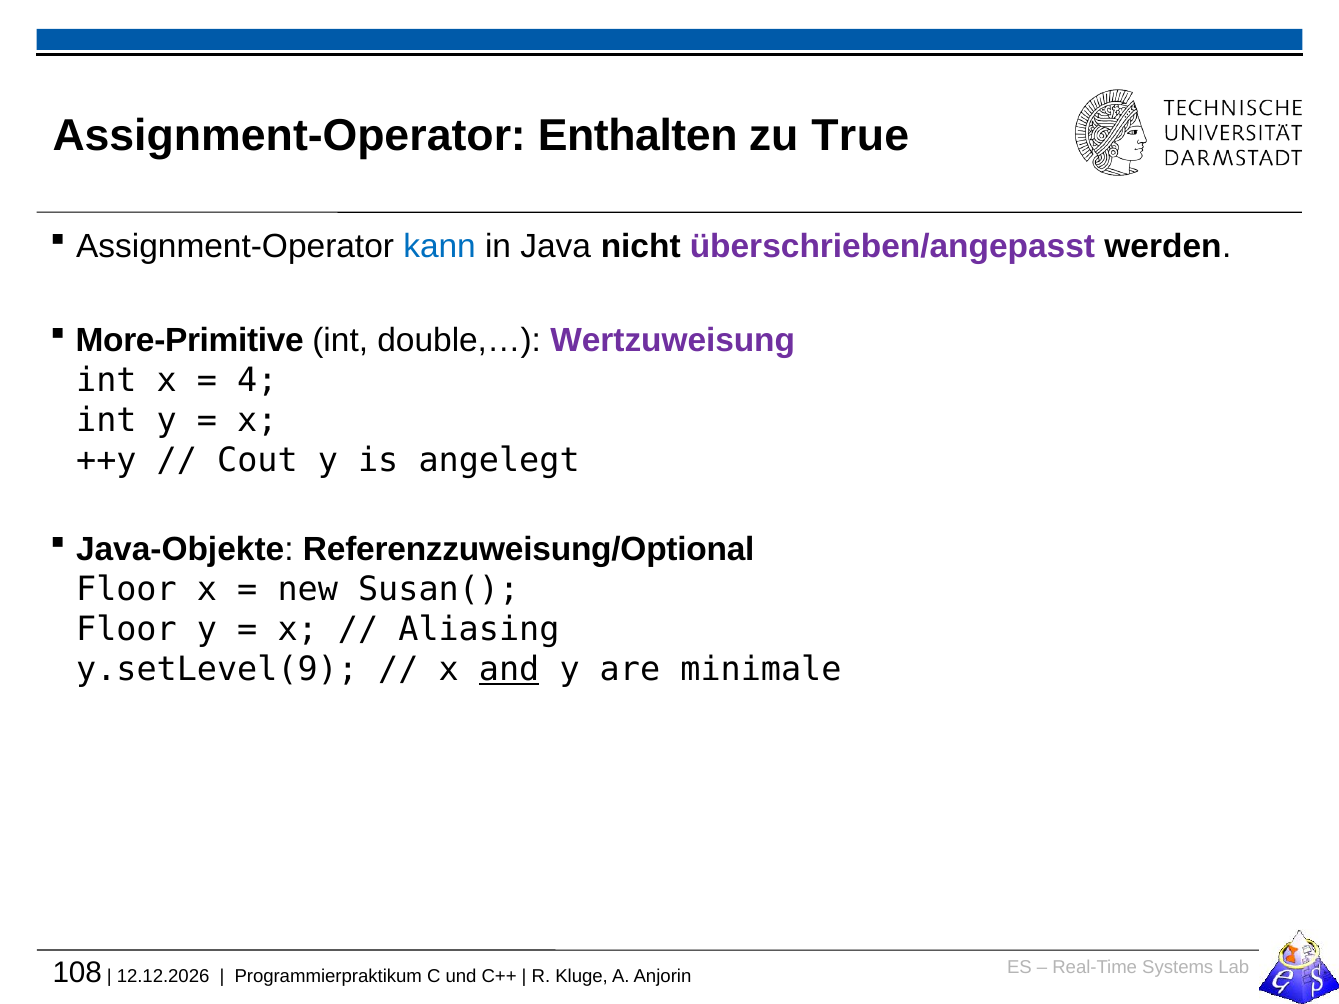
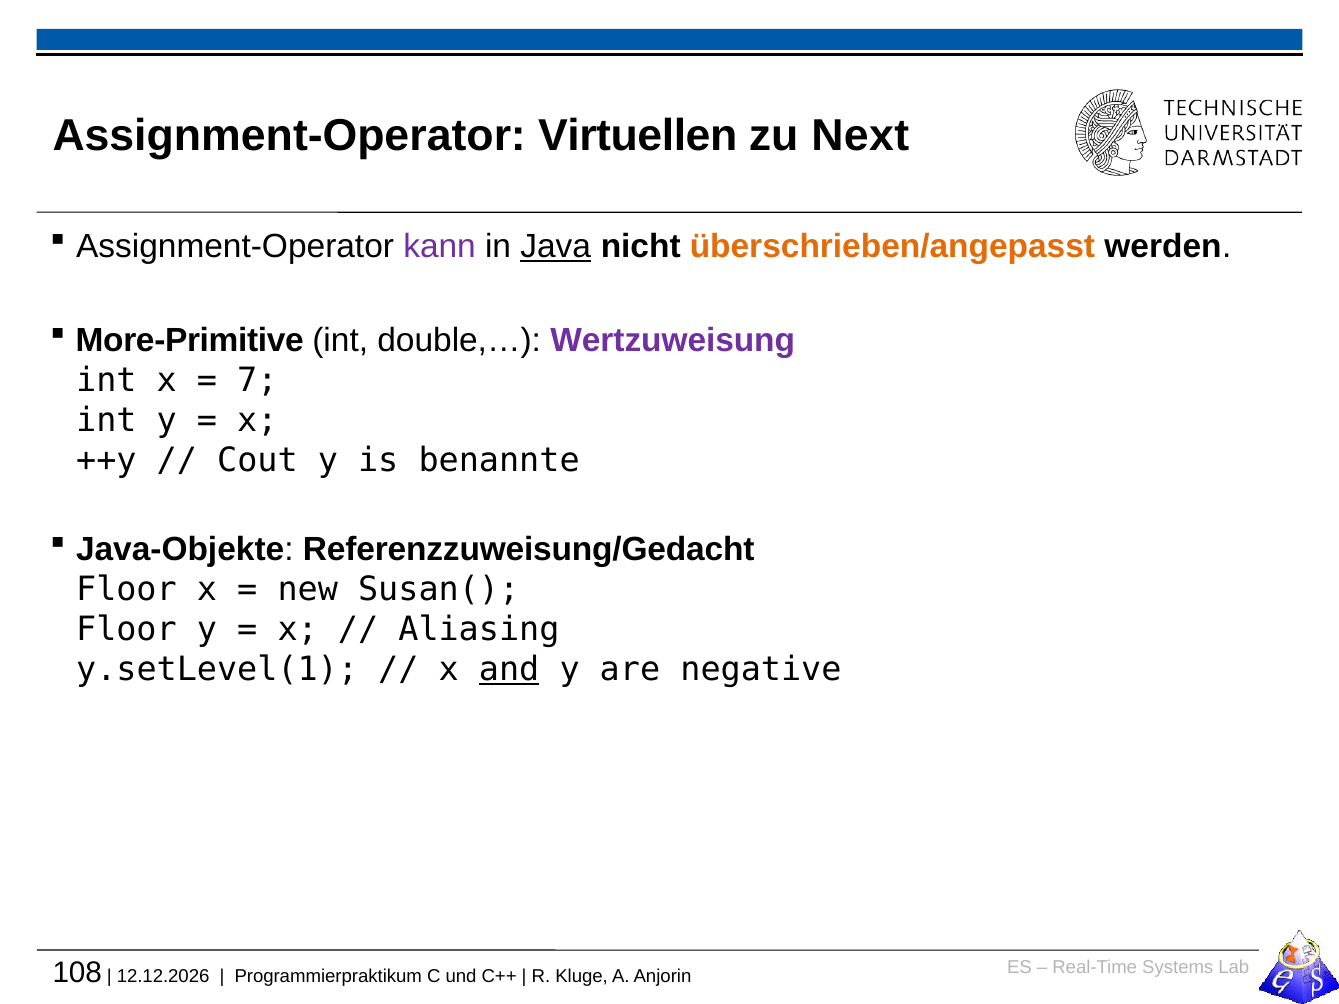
Enthalten: Enthalten -> Virtuellen
True: True -> Next
kann colour: blue -> purple
Java underline: none -> present
überschrieben/angepasst colour: purple -> orange
4: 4 -> 7
angelegt: angelegt -> benannte
Referenzzuweisung/Optional: Referenzzuweisung/Optional -> Referenzzuweisung/Gedacht
y.setLevel(9: y.setLevel(9 -> y.setLevel(1
minimale: minimale -> negative
